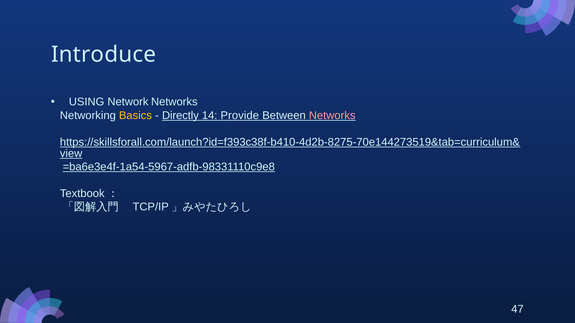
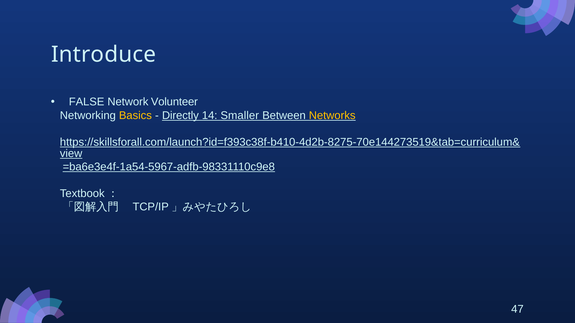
USING: USING -> FALSE
Network Networks: Networks -> Volunteer
Provide: Provide -> Smaller
Networks at (332, 116) colour: pink -> yellow
